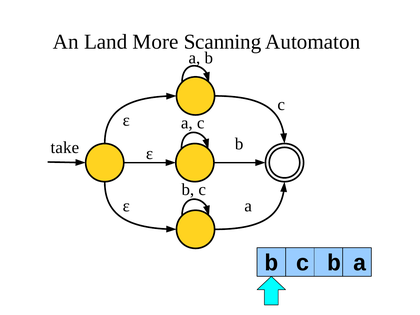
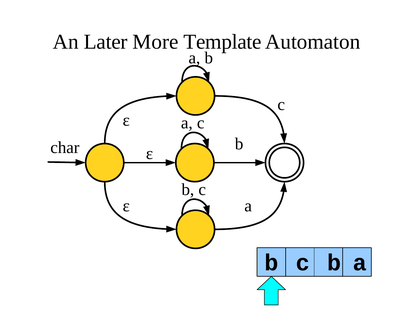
Land: Land -> Later
Scanning: Scanning -> Template
take: take -> char
